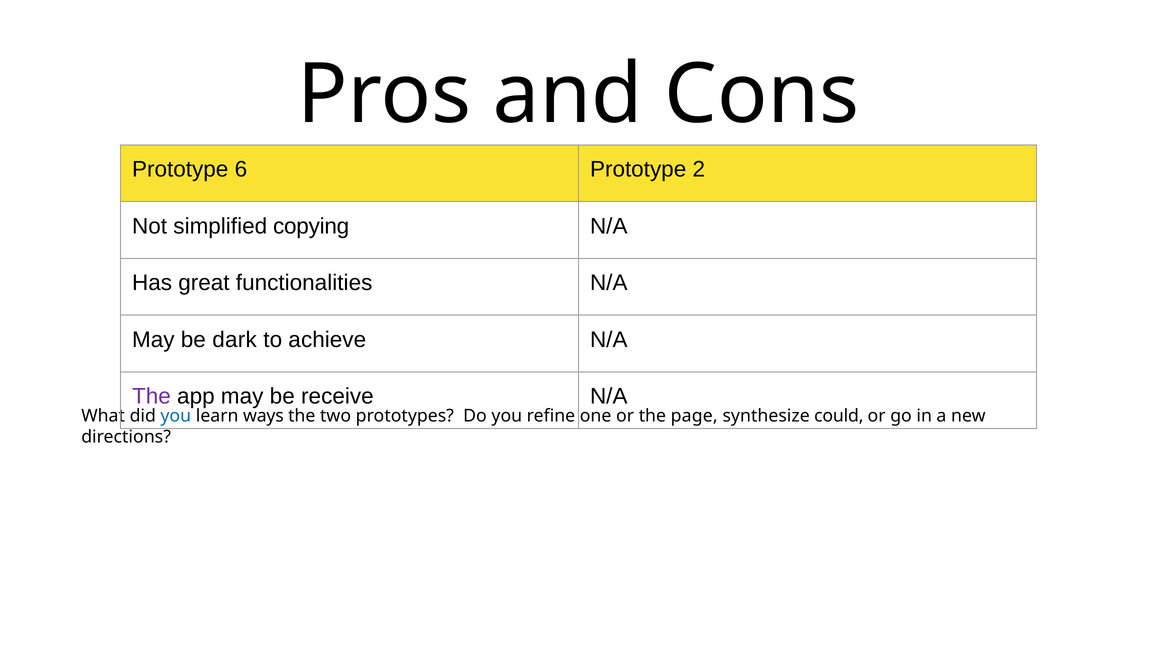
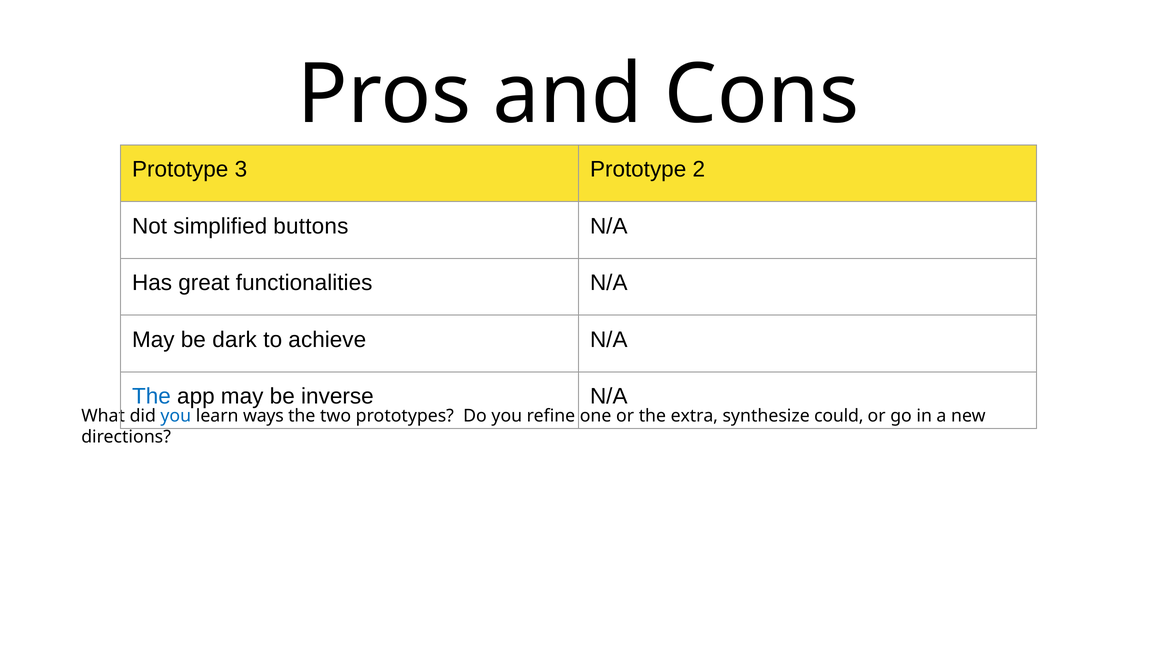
6: 6 -> 3
copying: copying -> buttons
The at (151, 396) colour: purple -> blue
receive: receive -> inverse
page: page -> extra
